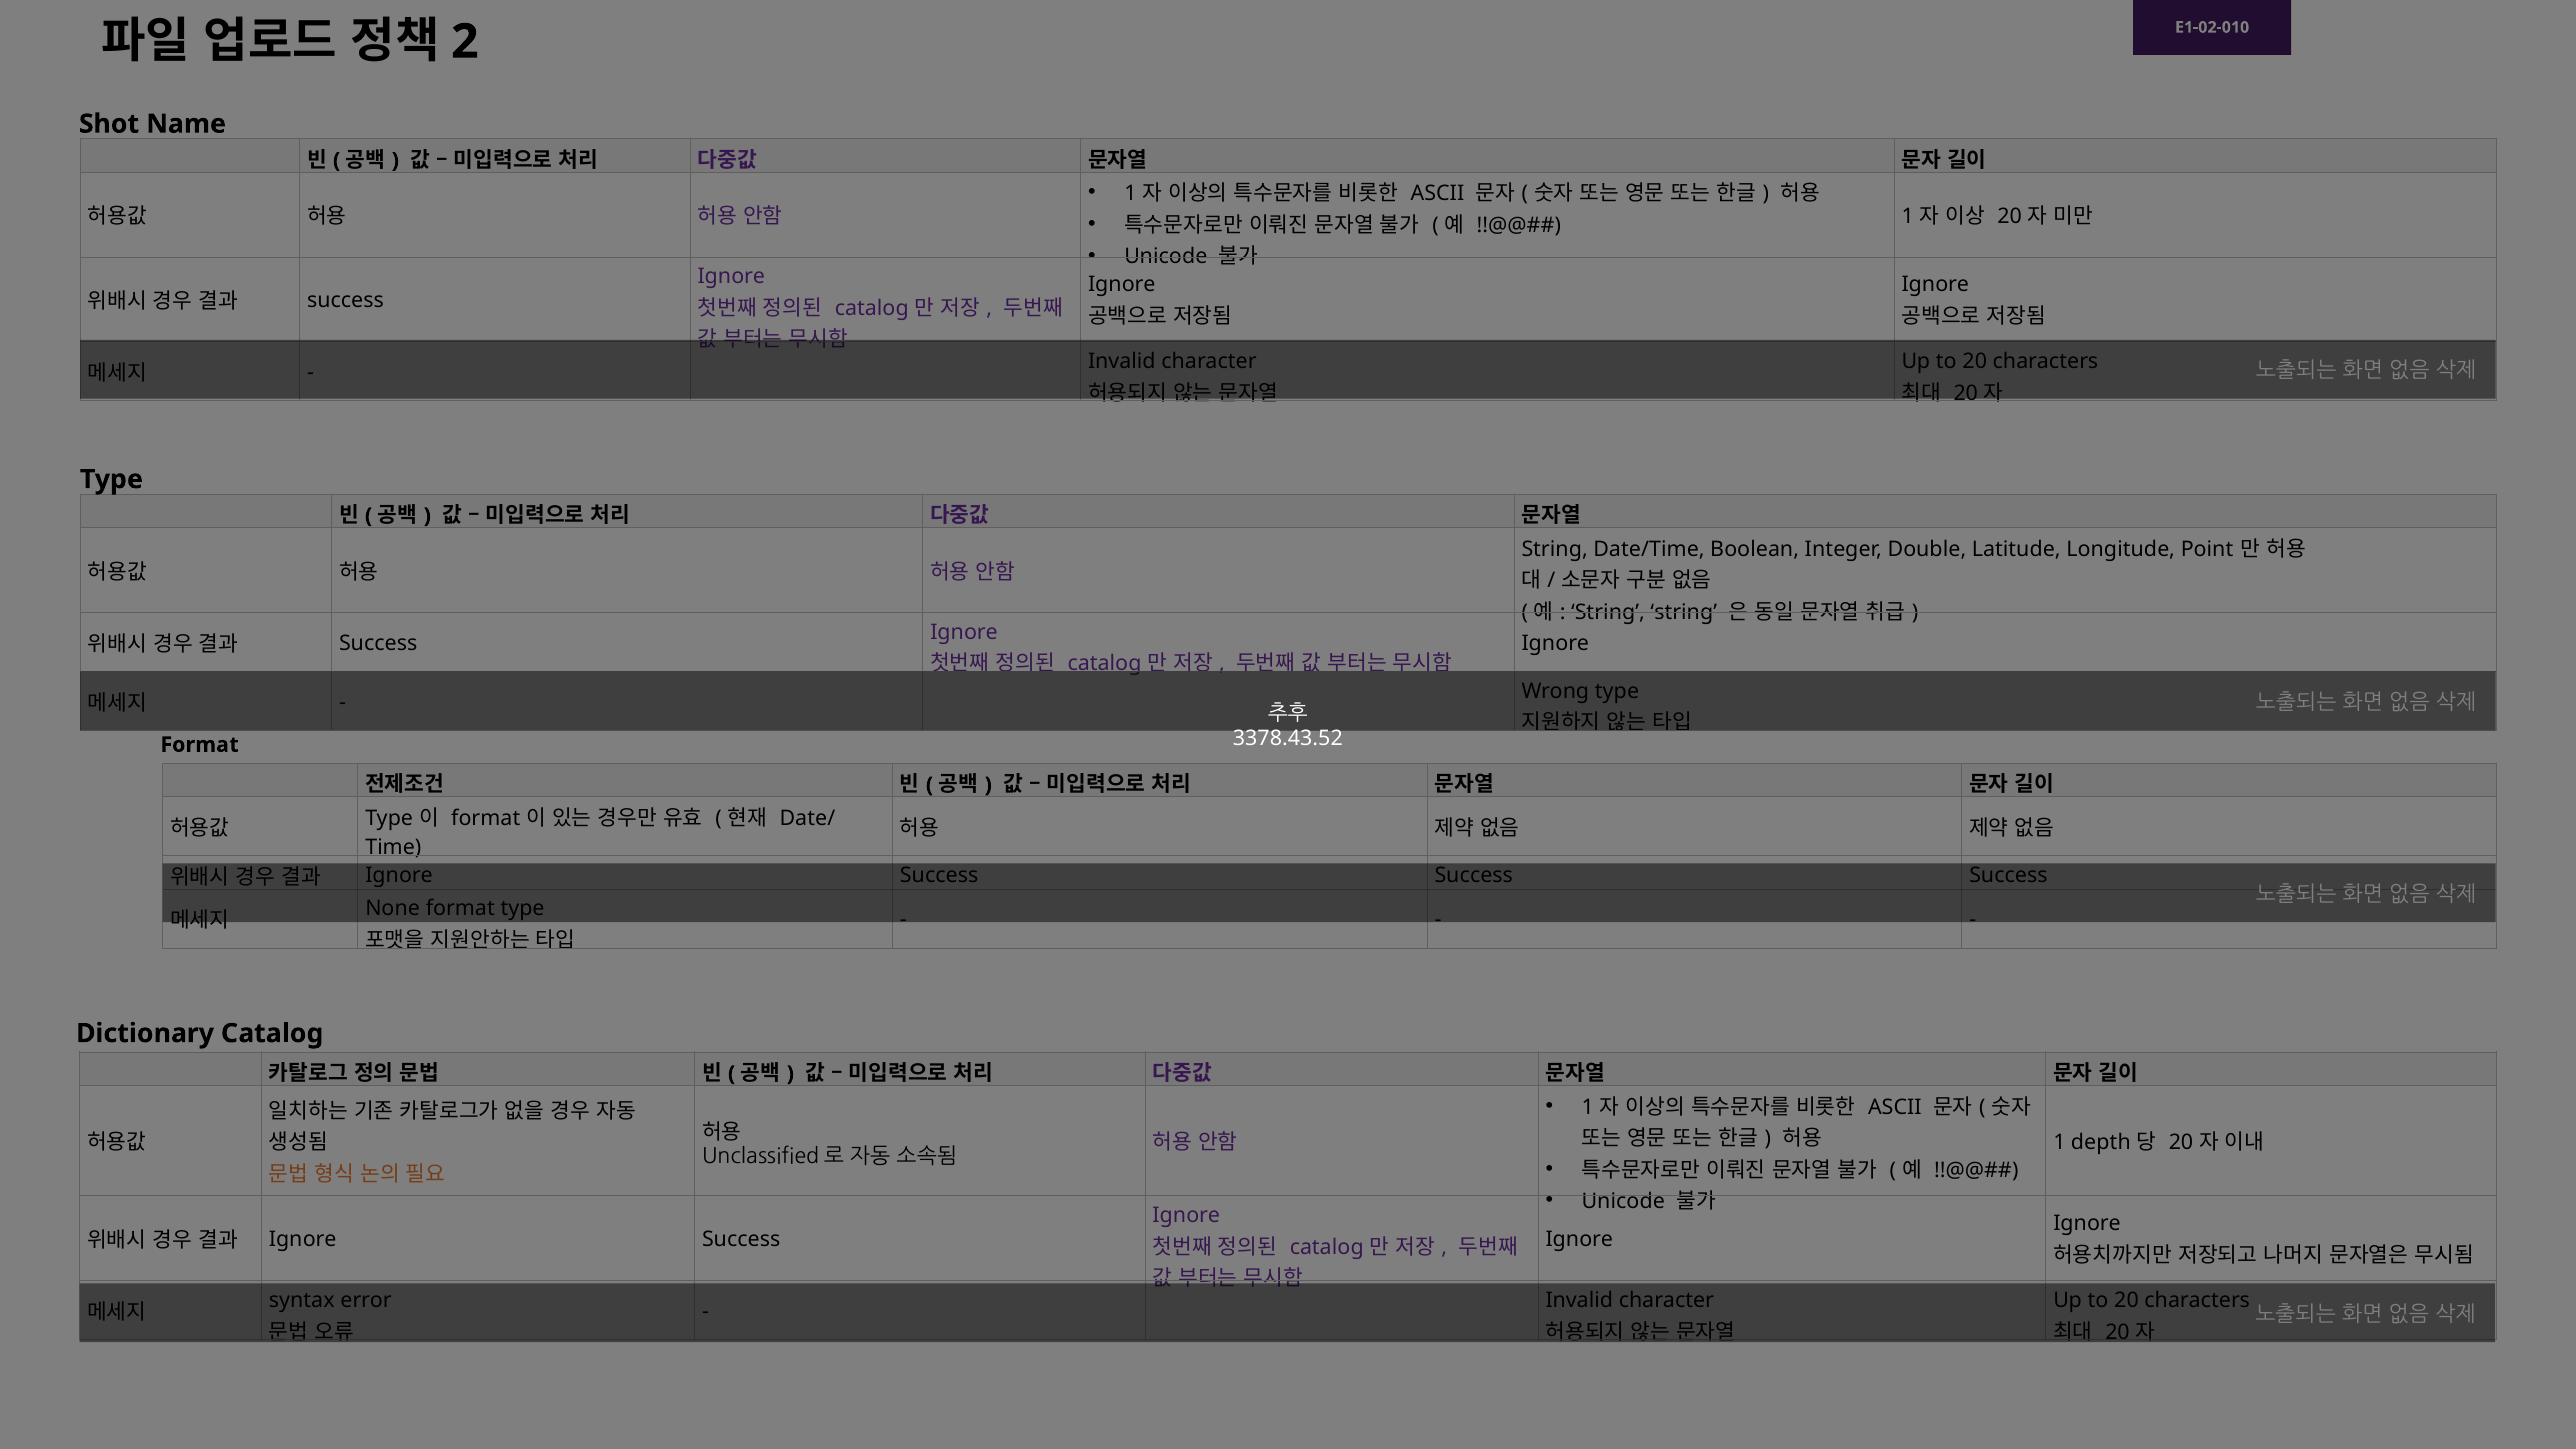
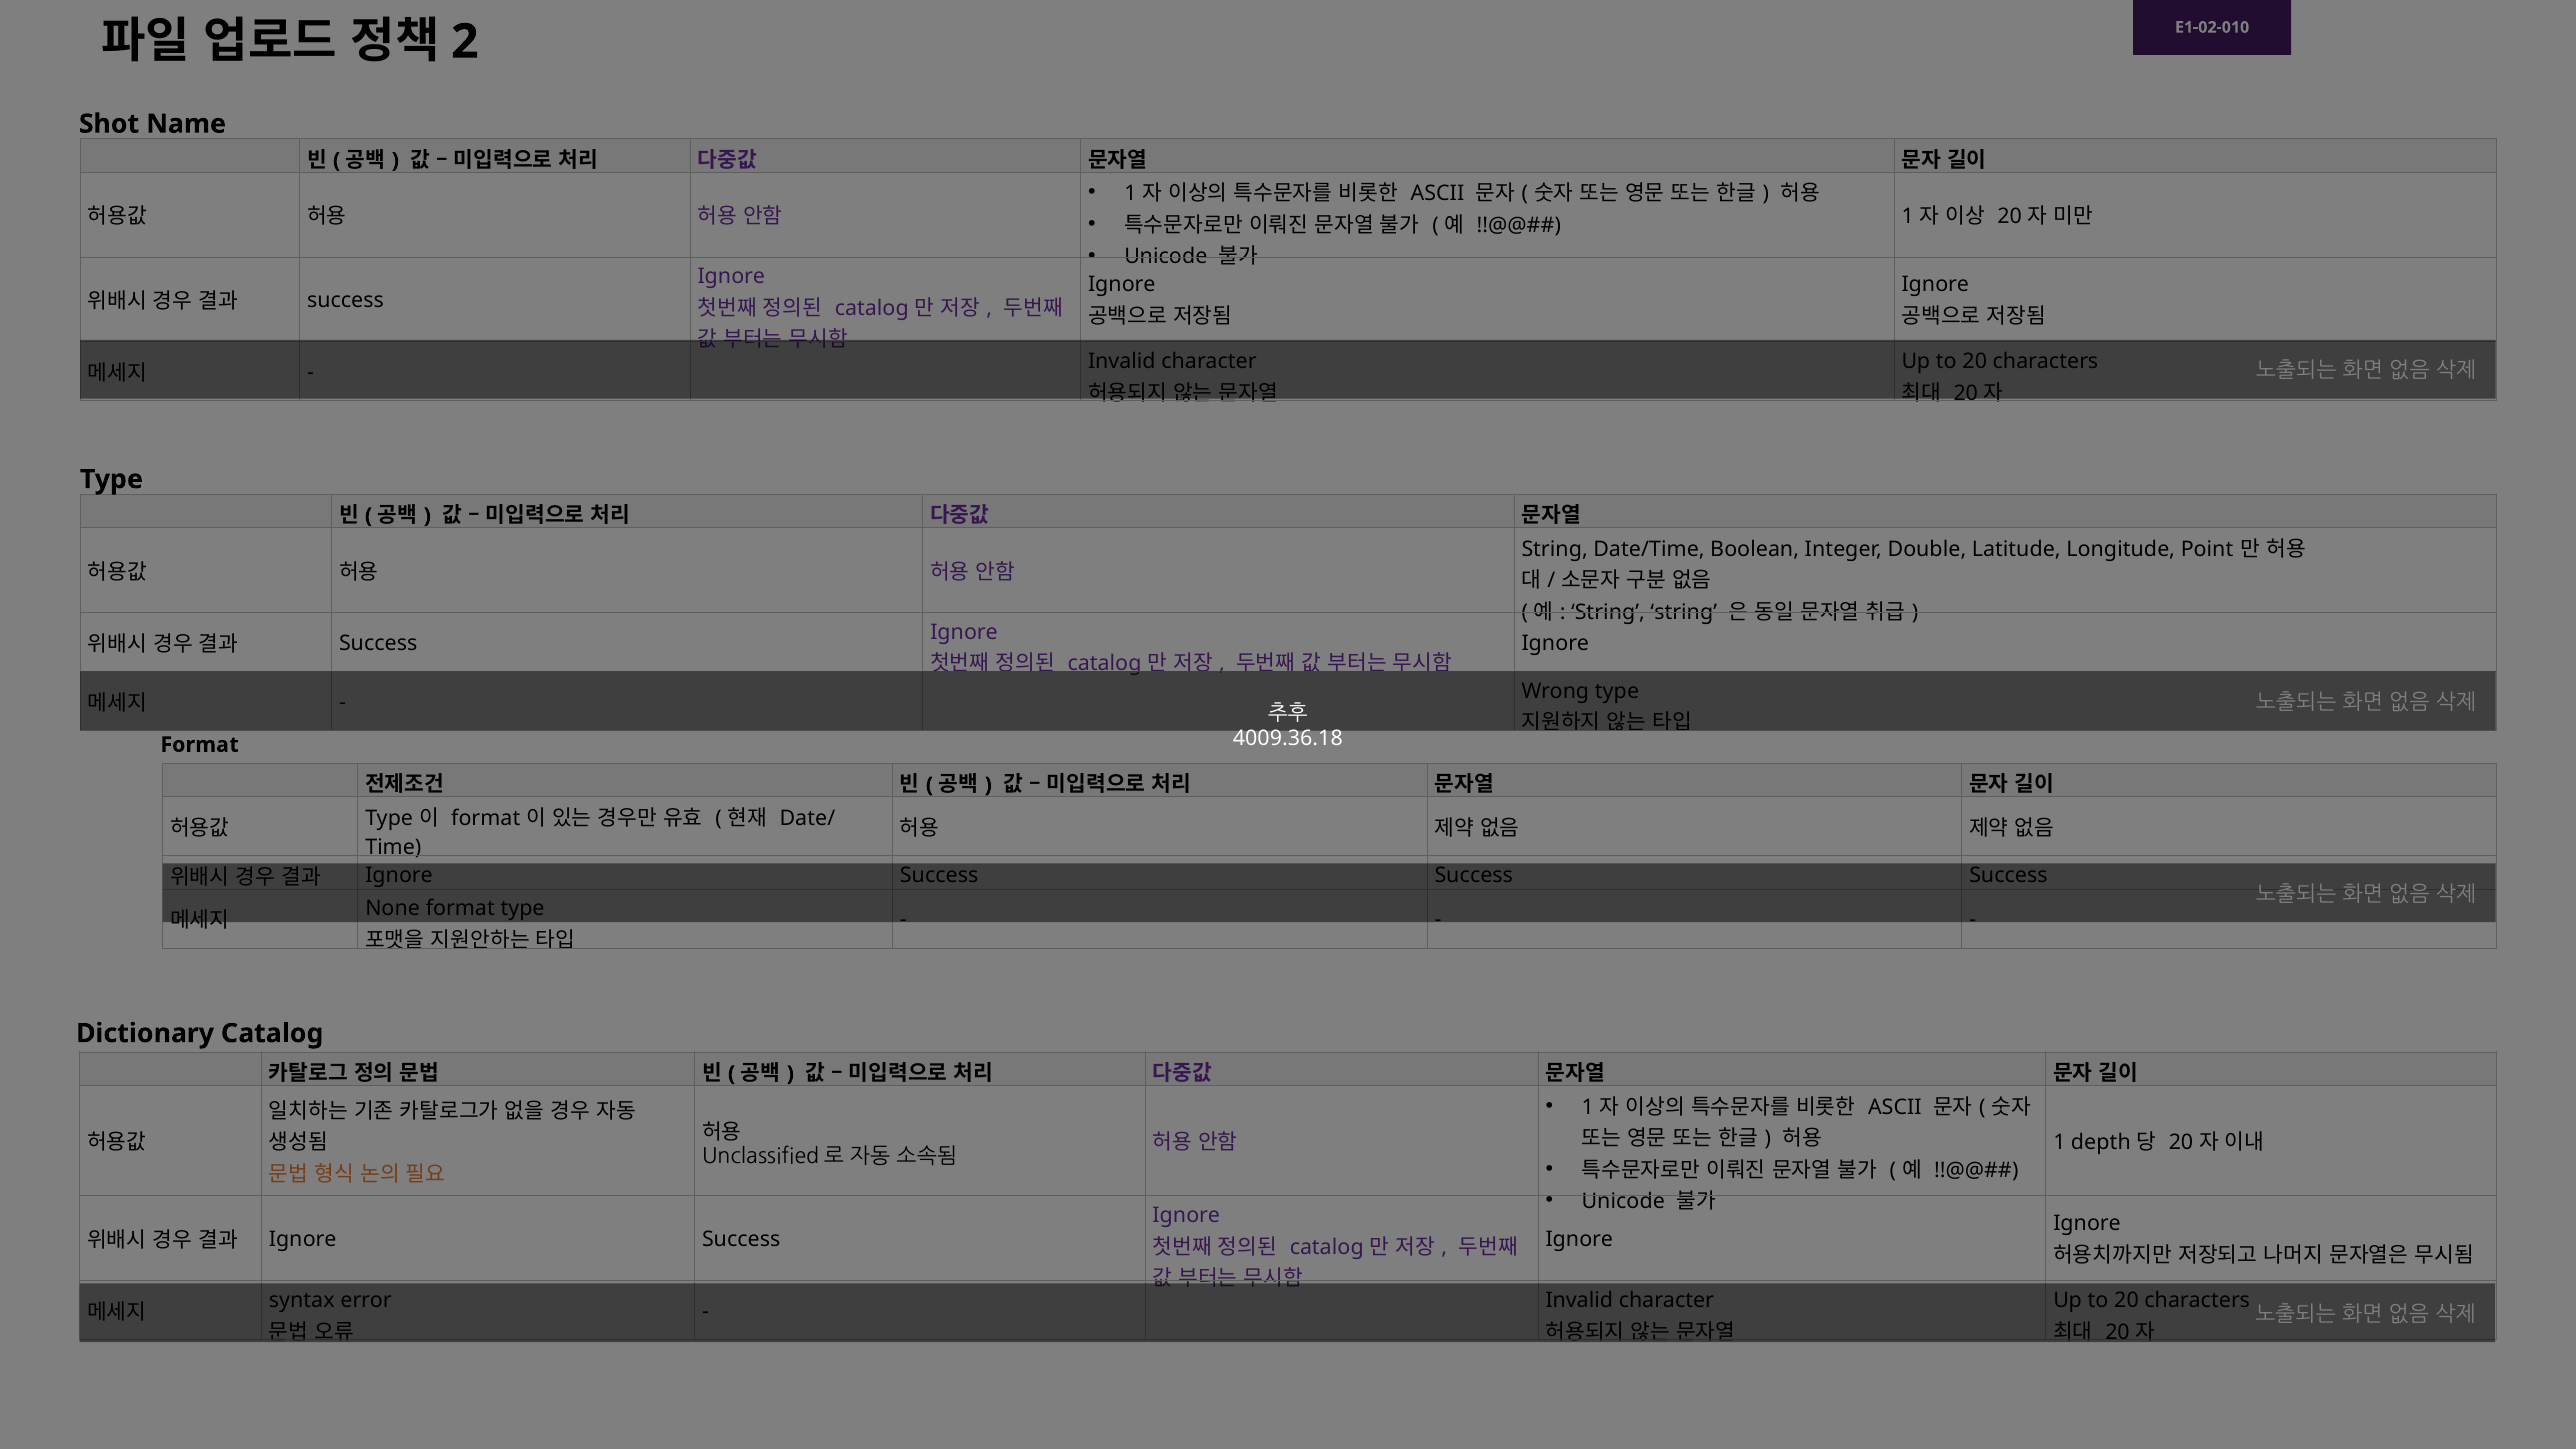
3378.43.52: 3378.43.52 -> 4009.36.18
